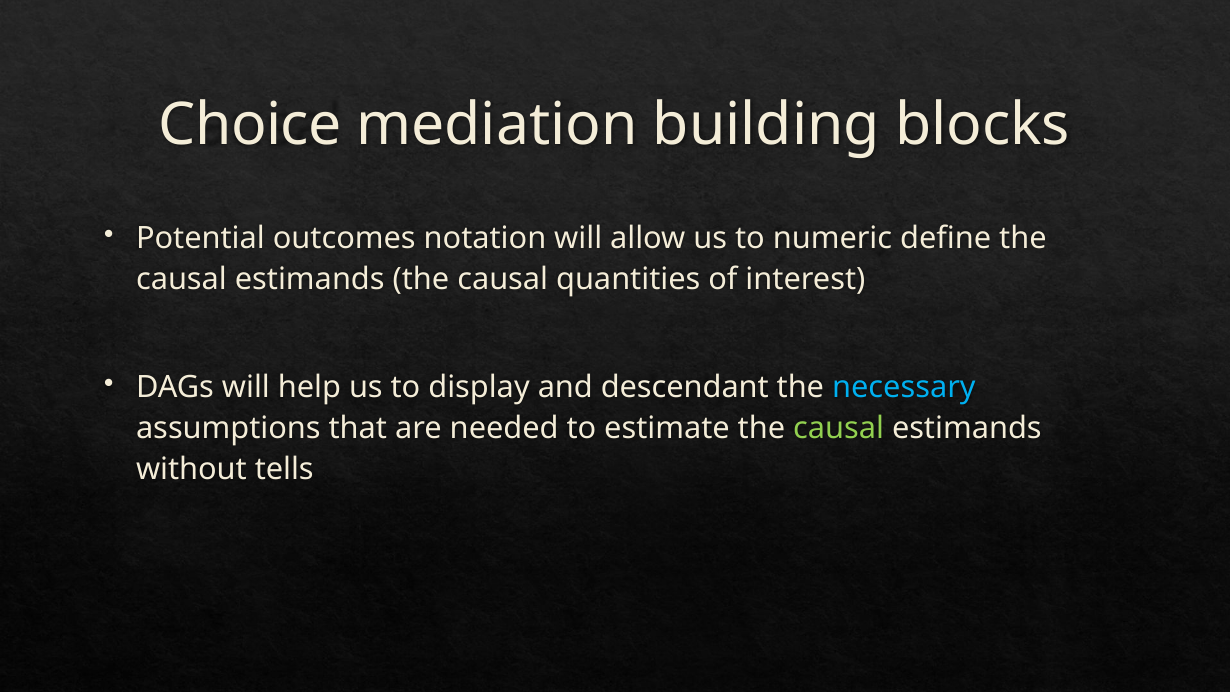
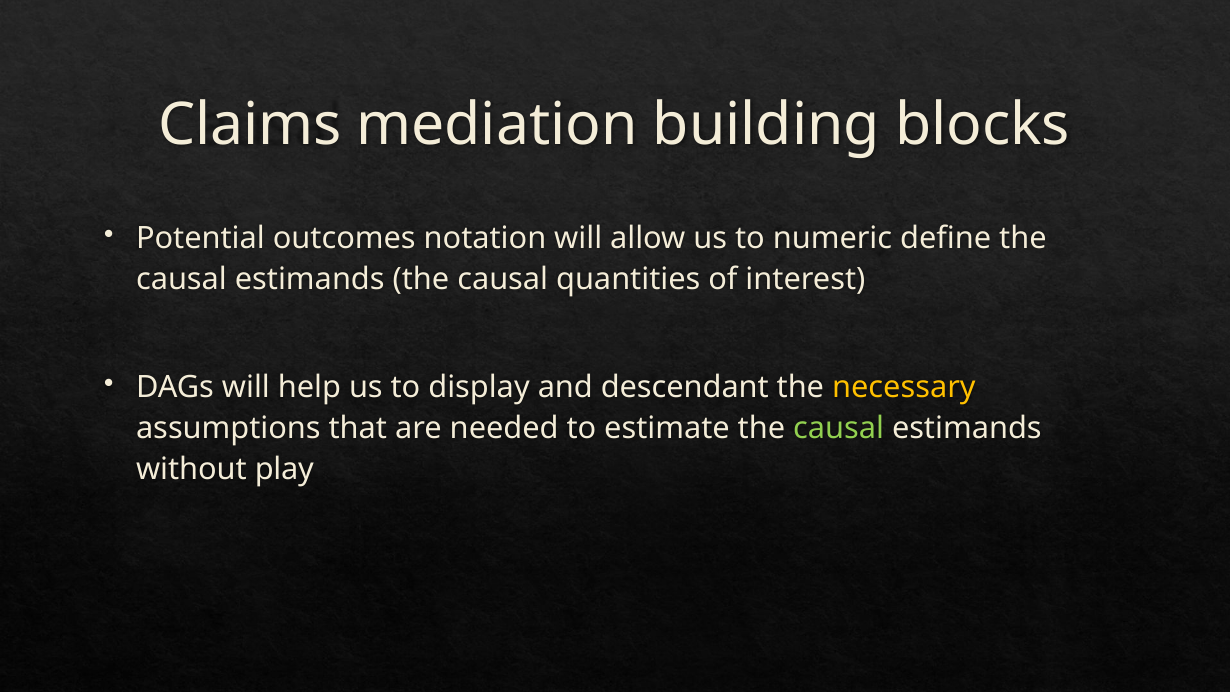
Choice: Choice -> Claims
necessary colour: light blue -> yellow
tells: tells -> play
